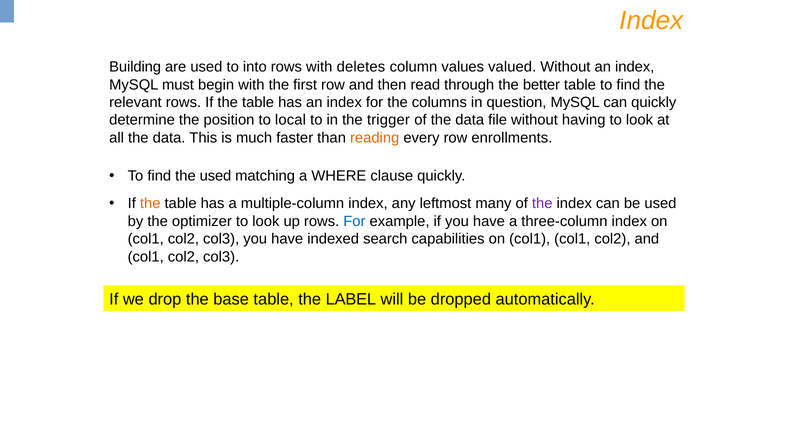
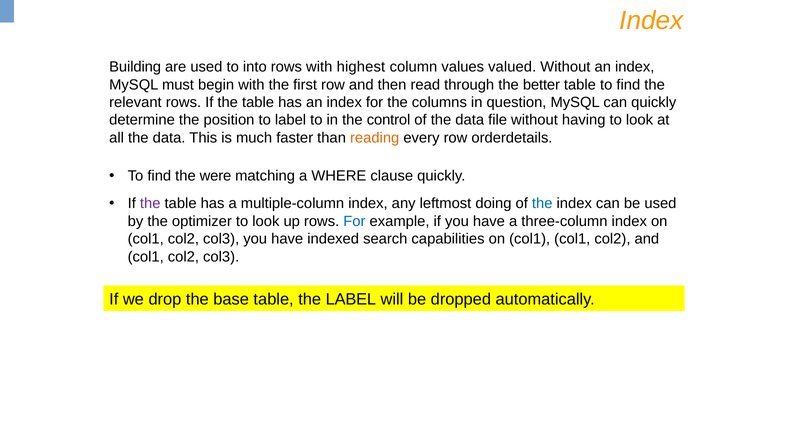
deletes: deletes -> highest
to local: local -> label
trigger: trigger -> control
enrollments: enrollments -> orderdetails
the used: used -> were
the at (150, 204) colour: orange -> purple
many: many -> doing
the at (542, 204) colour: purple -> blue
